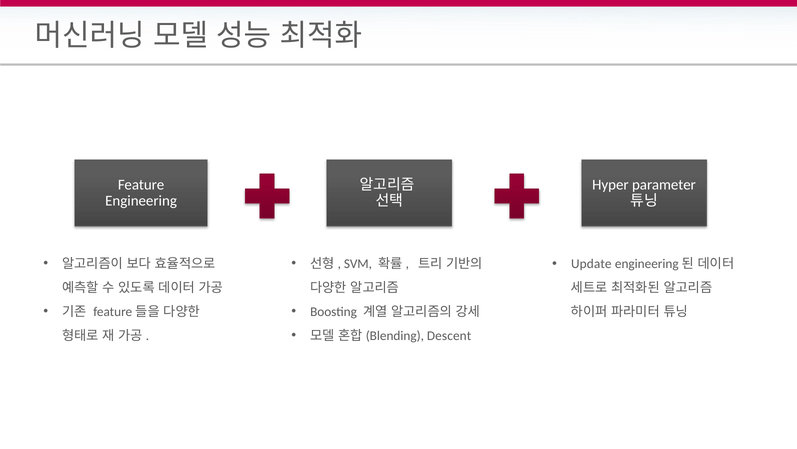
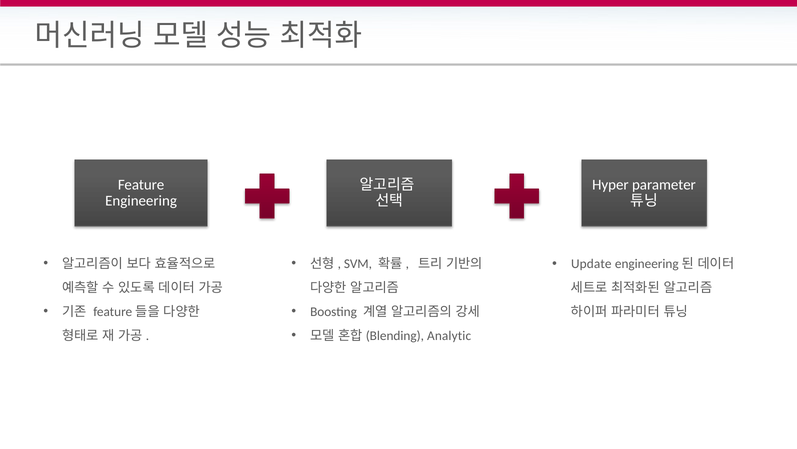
Descent: Descent -> Analytic
